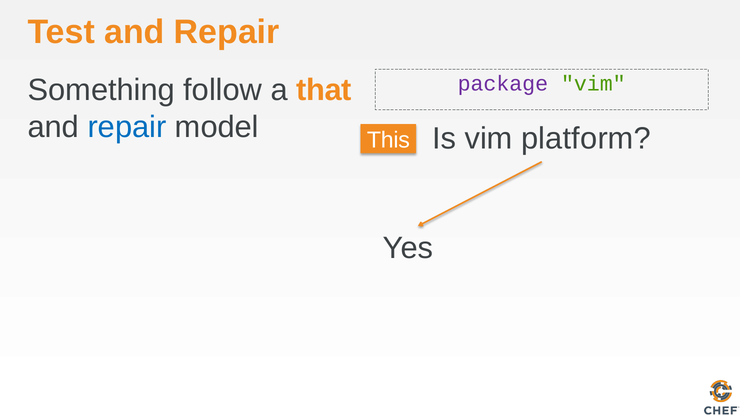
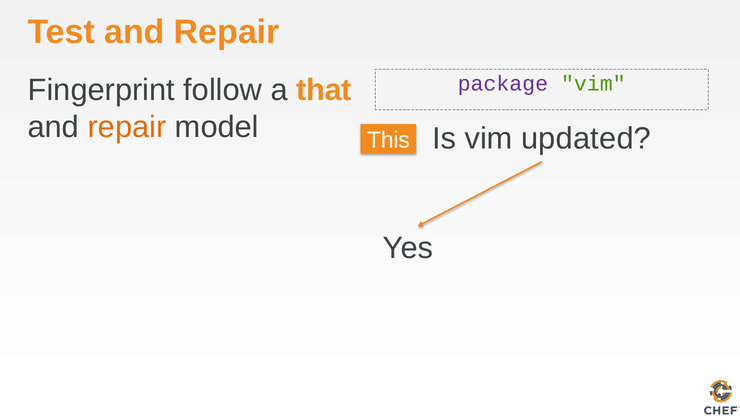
Something: Something -> Fingerprint
repair at (127, 127) colour: blue -> orange
platform: platform -> updated
